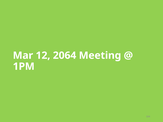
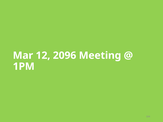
2064: 2064 -> 2096
